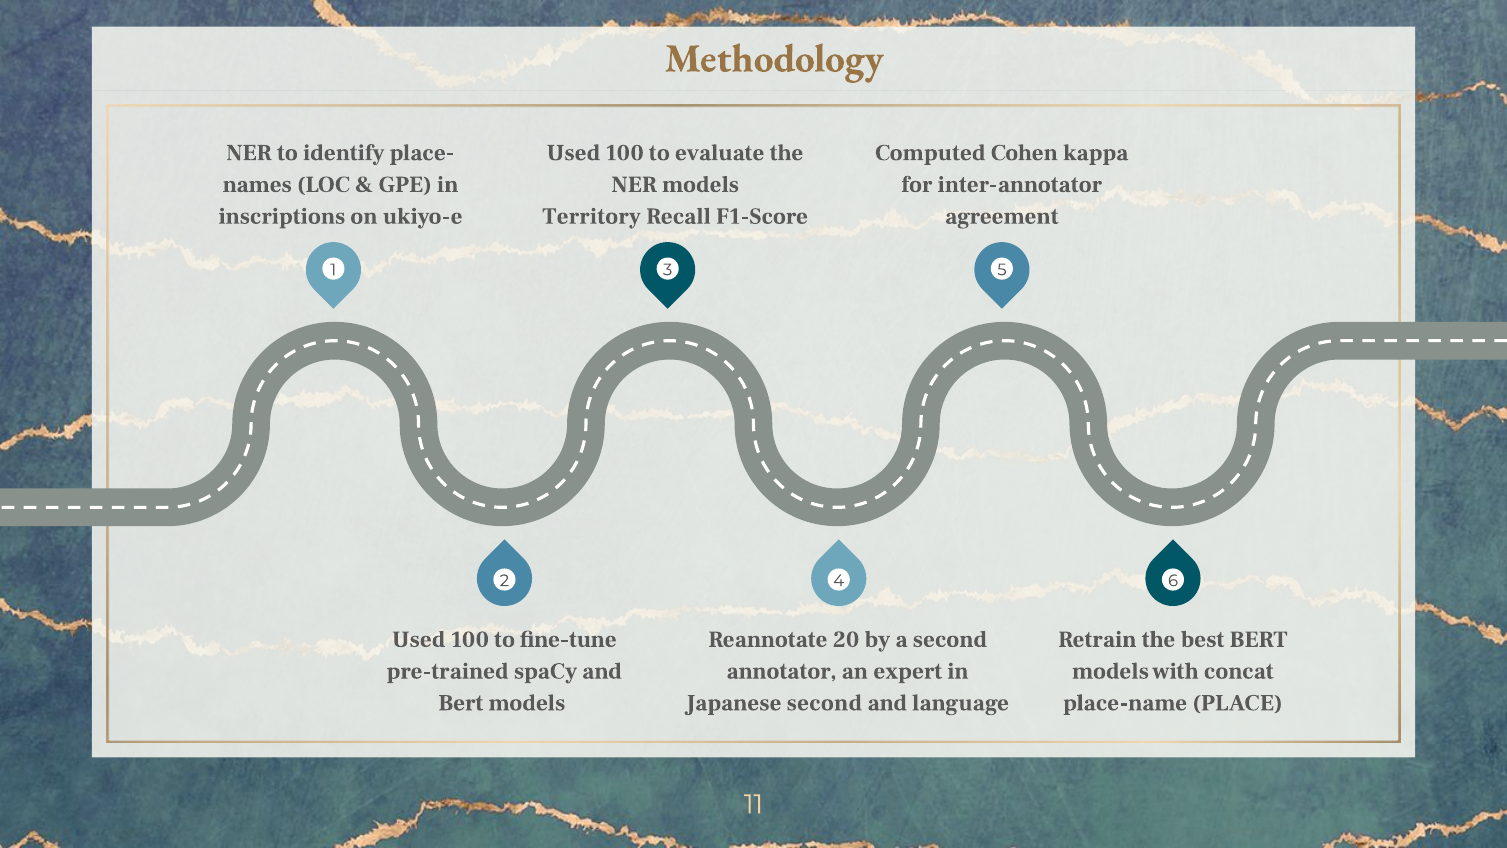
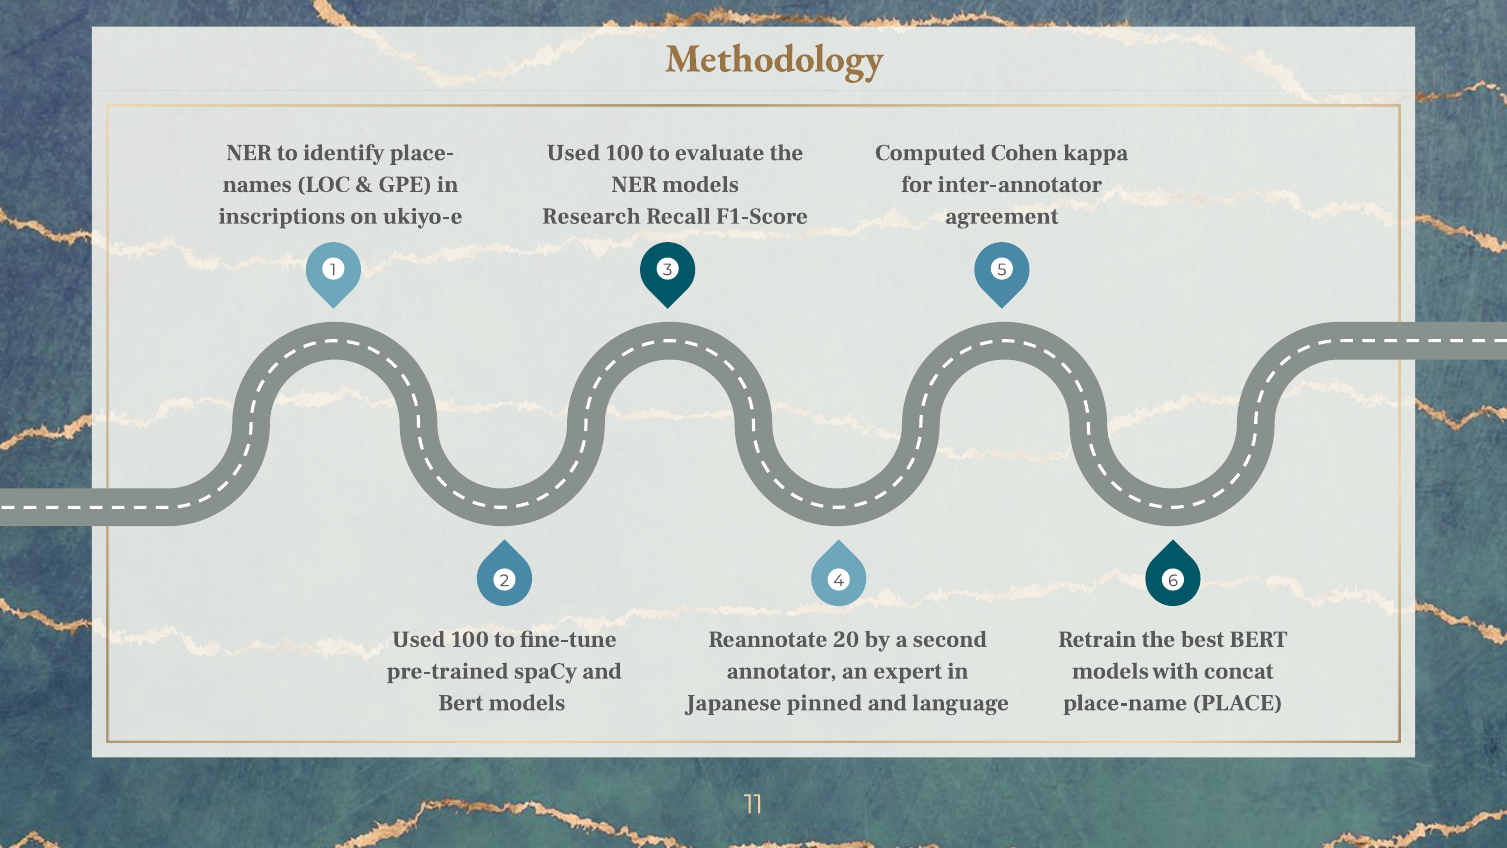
Territory: Territory -> Research
Japanese second: second -> pinned
